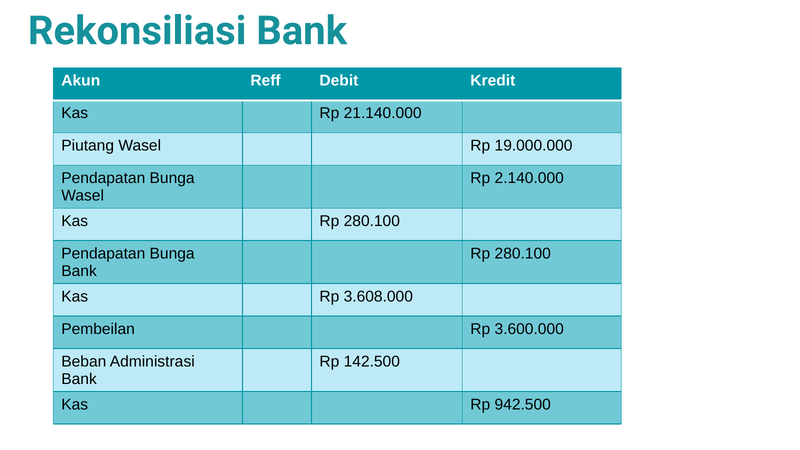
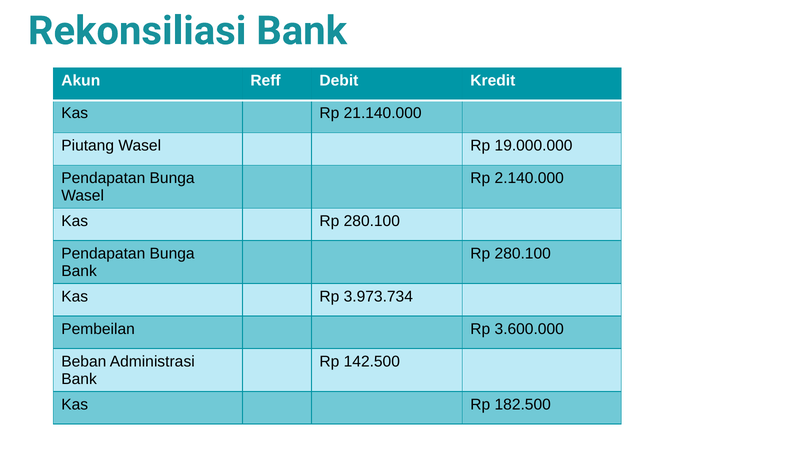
3.608.000: 3.608.000 -> 3.973.734
942.500: 942.500 -> 182.500
